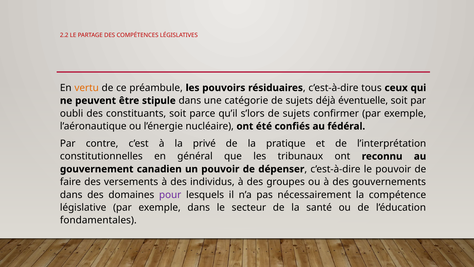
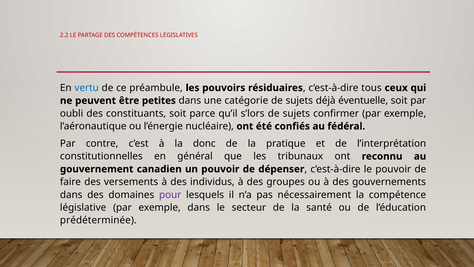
vertu colour: orange -> blue
stipule: stipule -> petites
privé: privé -> donc
fondamentales: fondamentales -> prédéterminée
